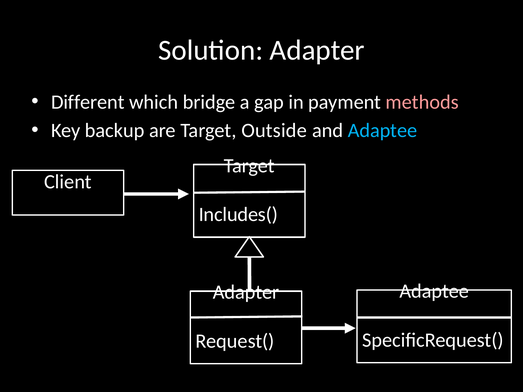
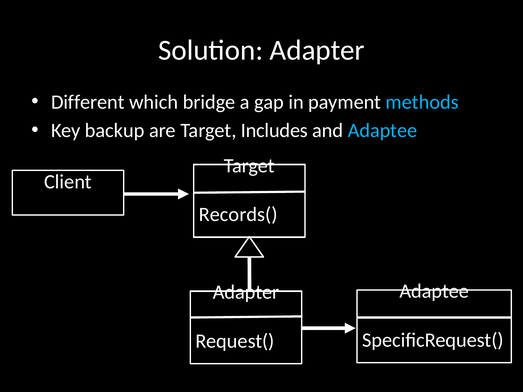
methods colour: pink -> light blue
Outside: Outside -> Includes
Includes(: Includes( -> Records(
